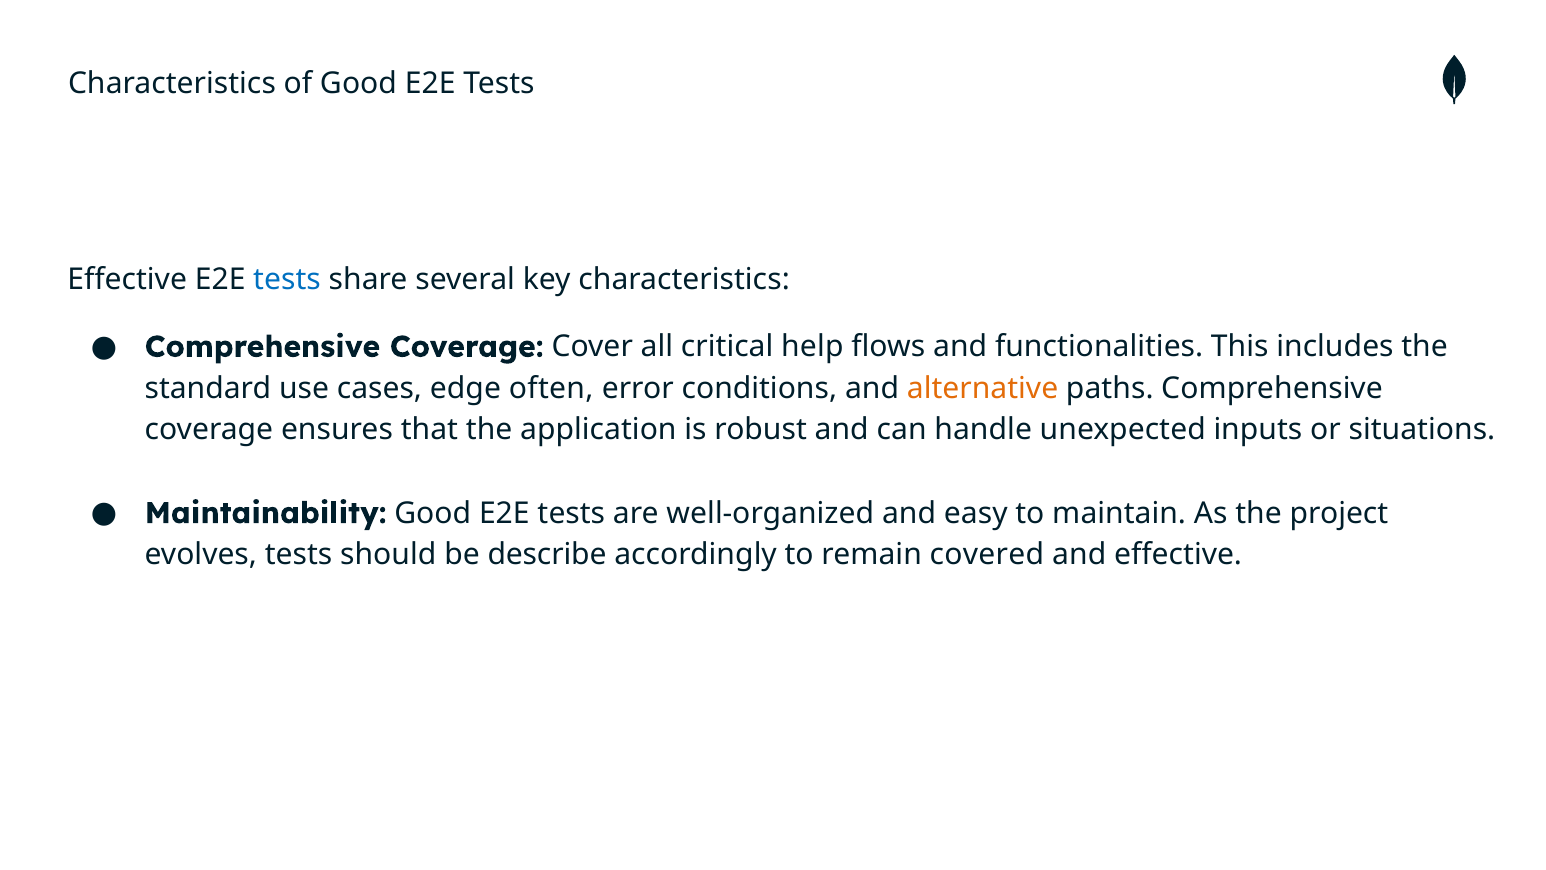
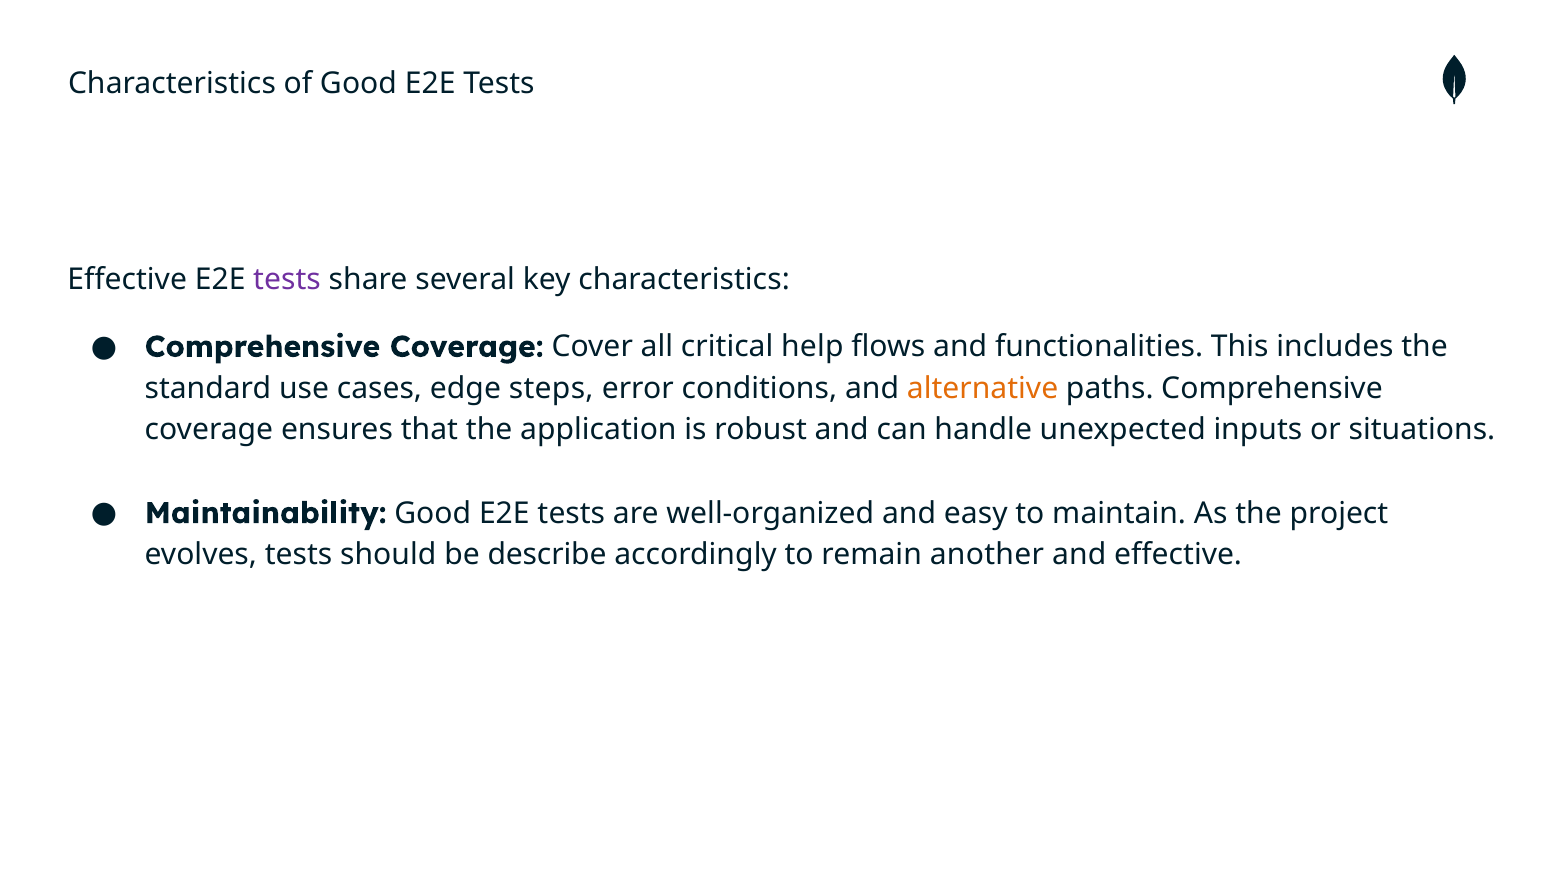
tests at (287, 279) colour: blue -> purple
often: often -> steps
covered: covered -> another
